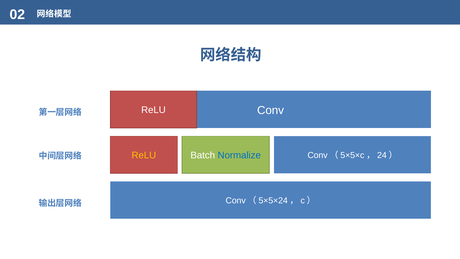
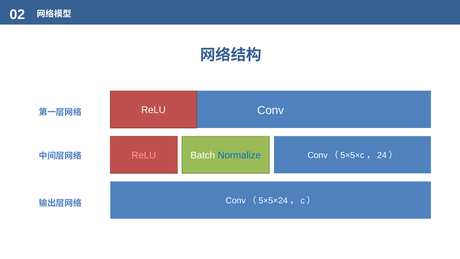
ReLU at (144, 155) colour: yellow -> pink
